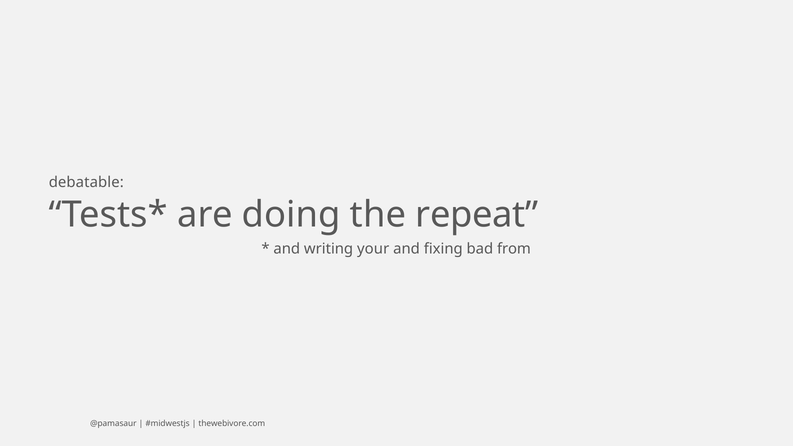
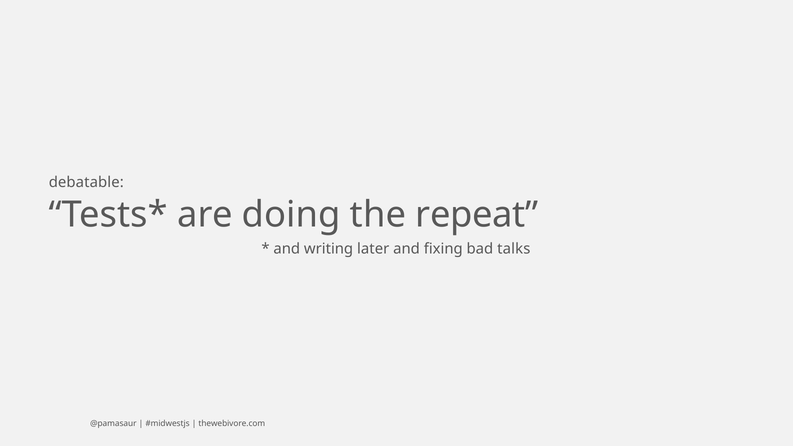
your: your -> later
from: from -> talks
